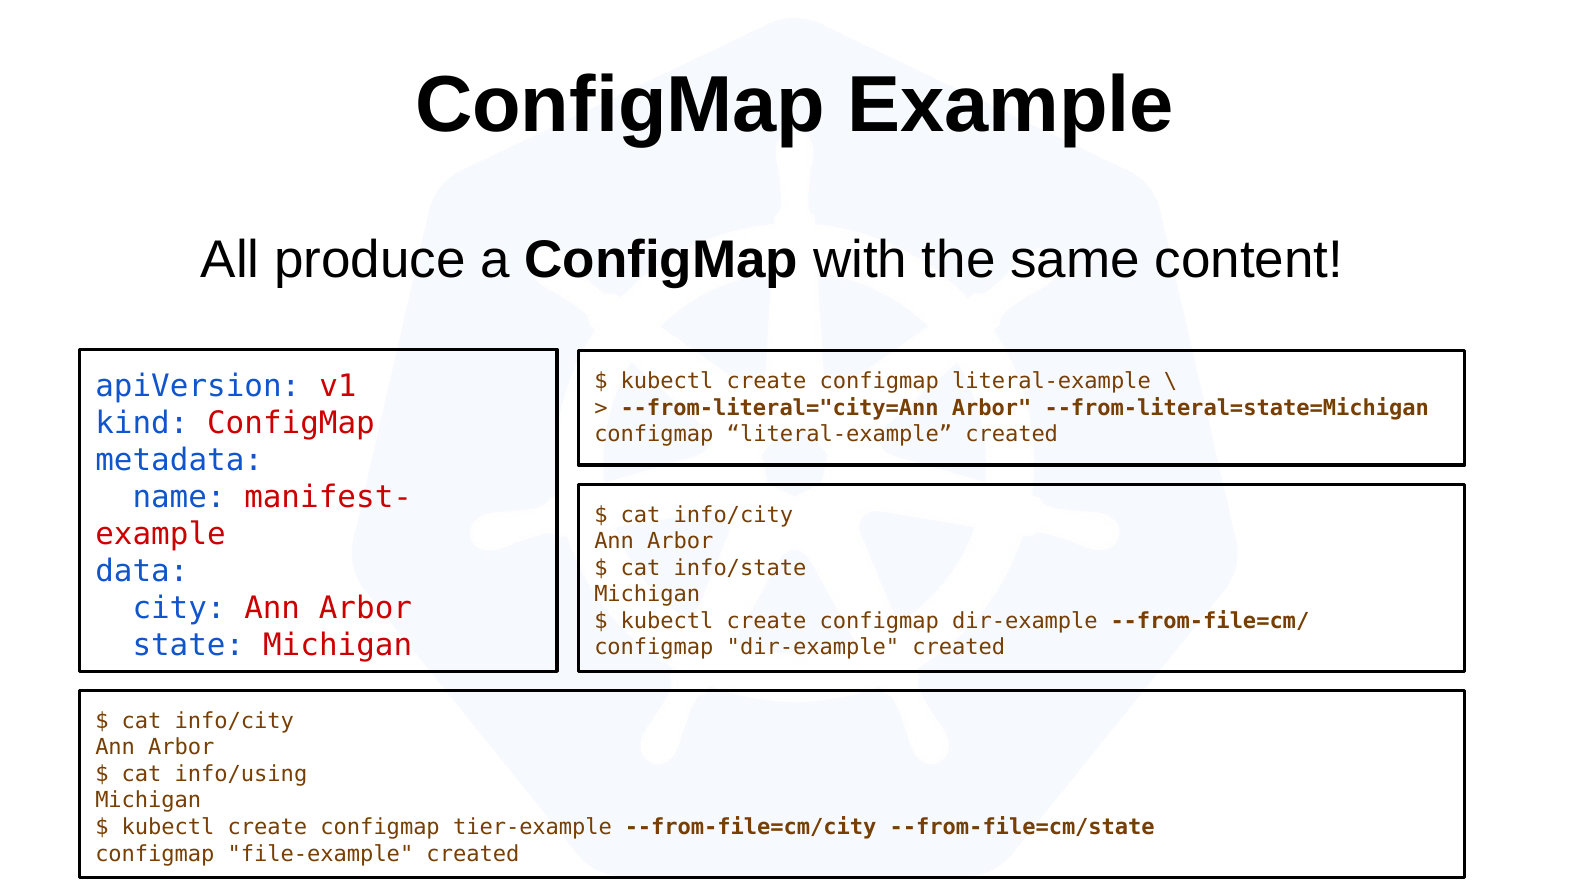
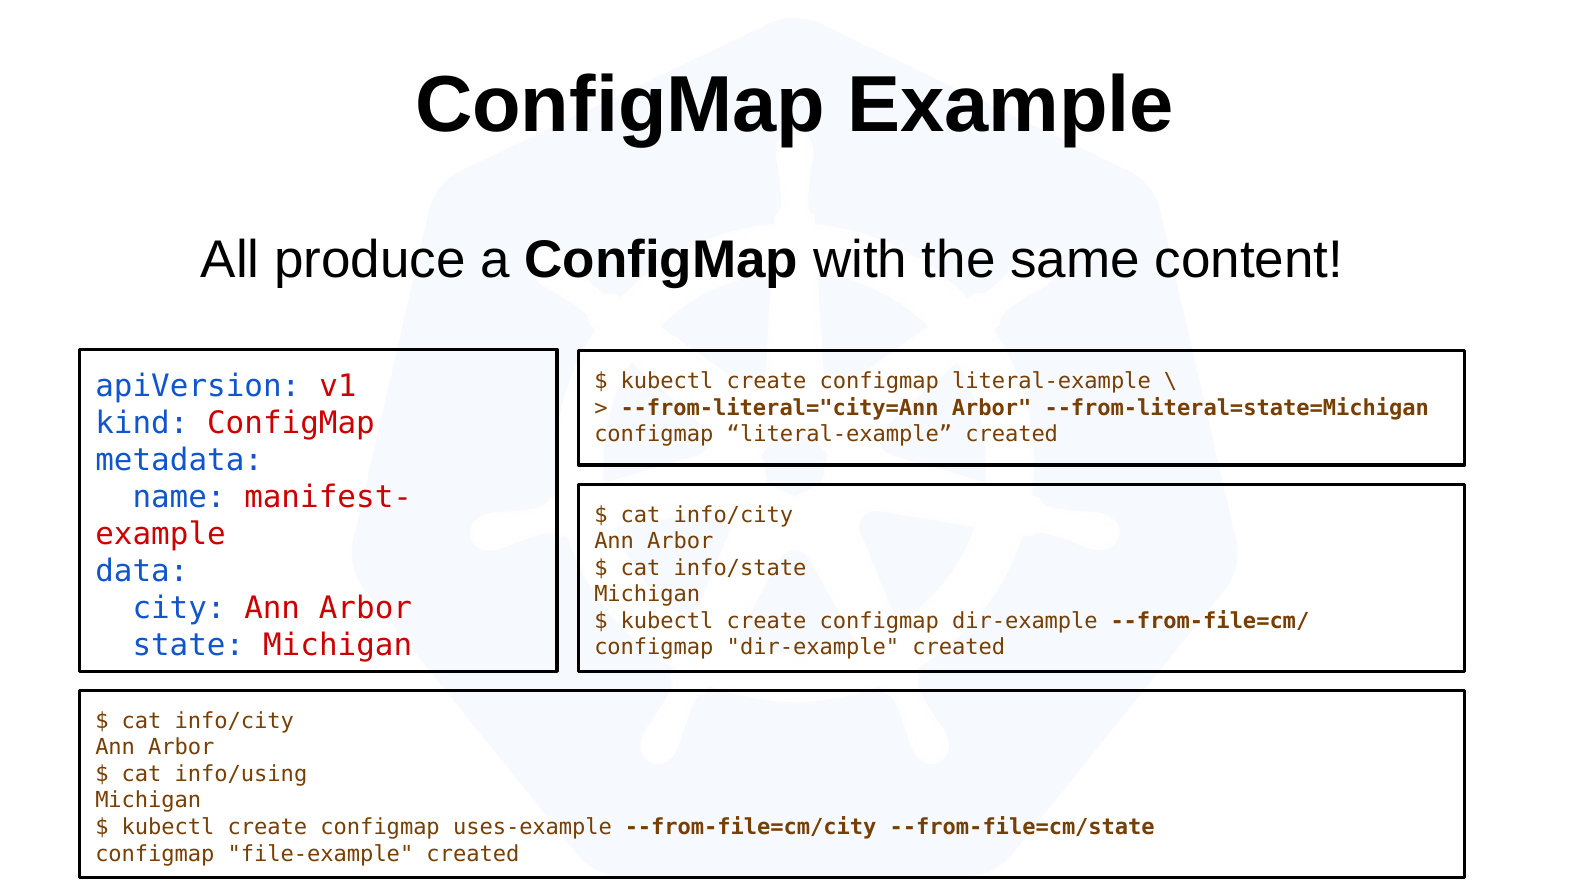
tier-example: tier-example -> uses-example
